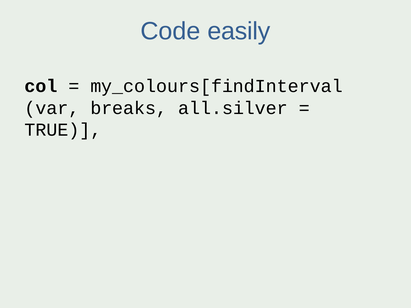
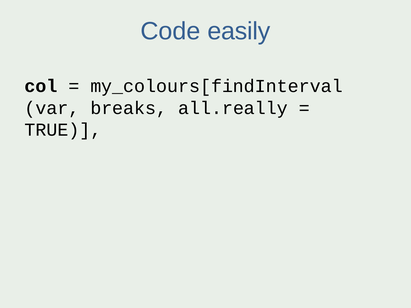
all.silver: all.silver -> all.really
